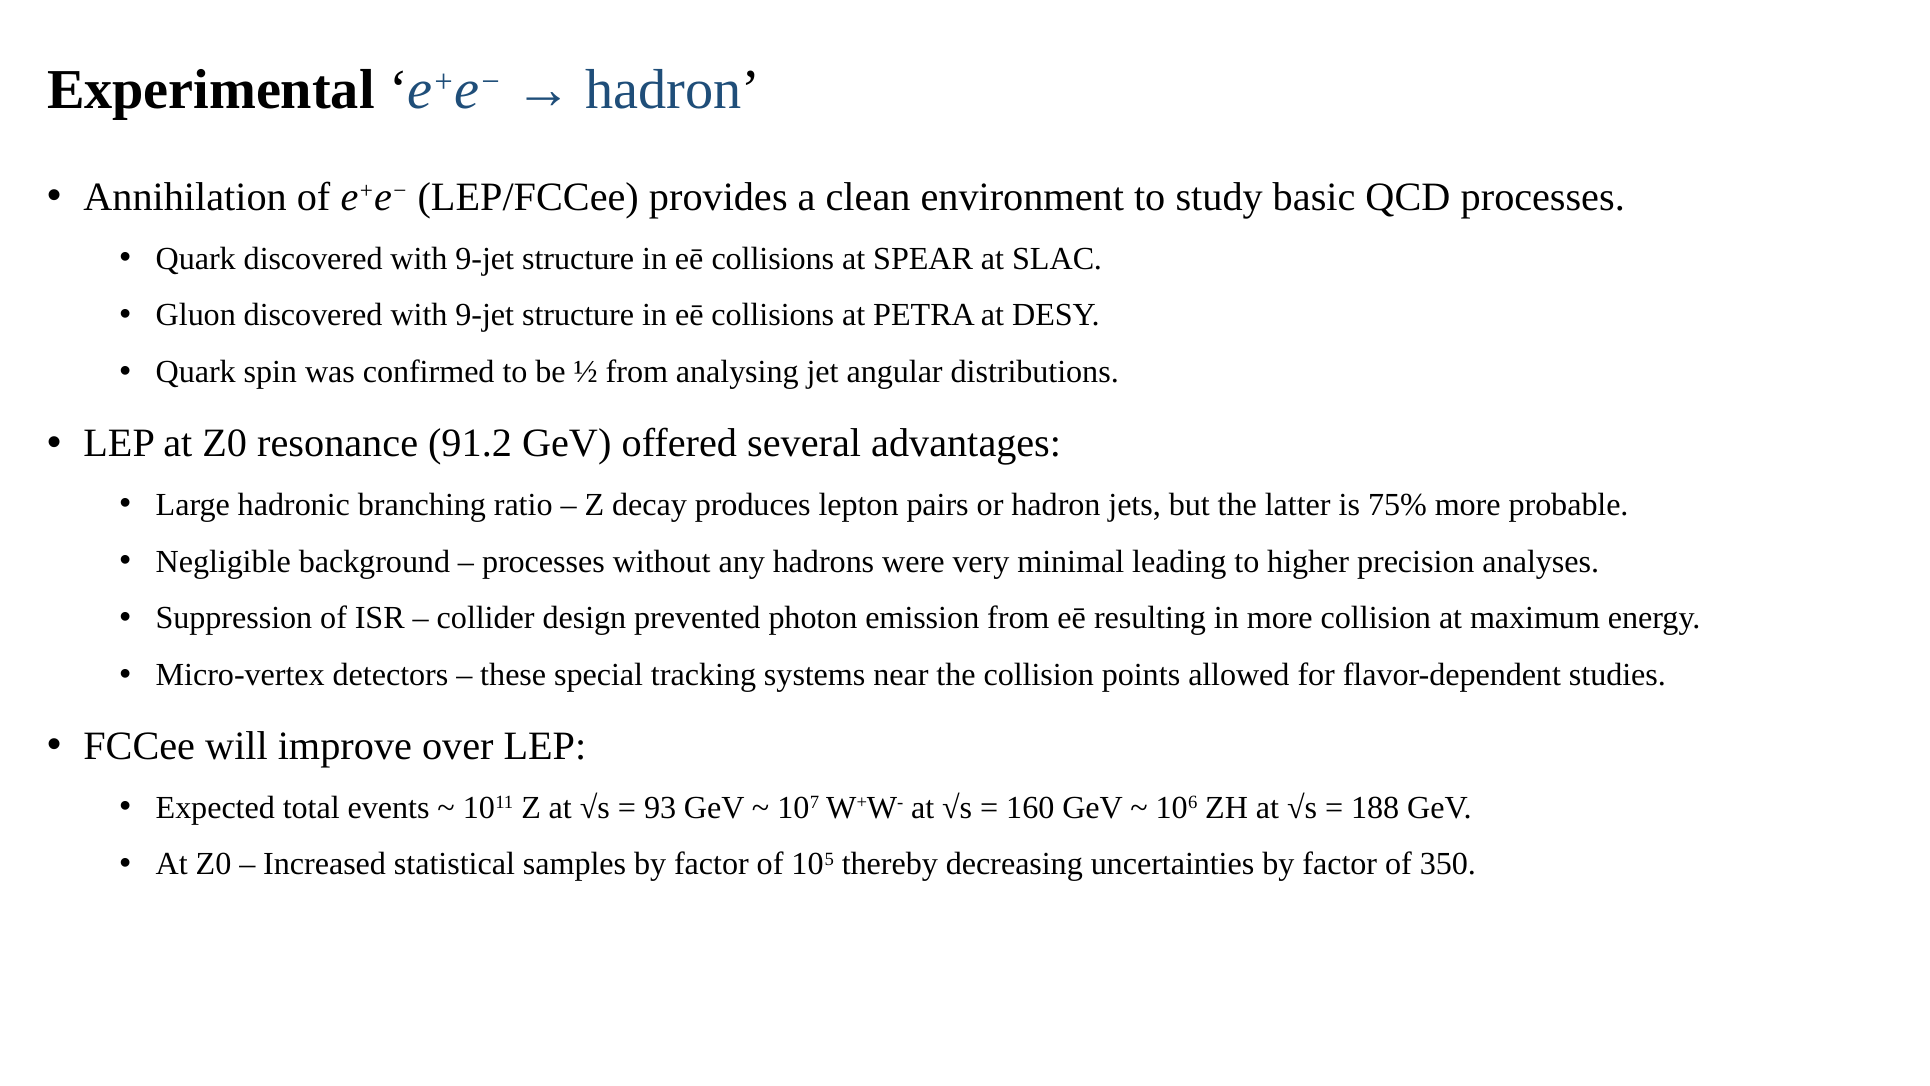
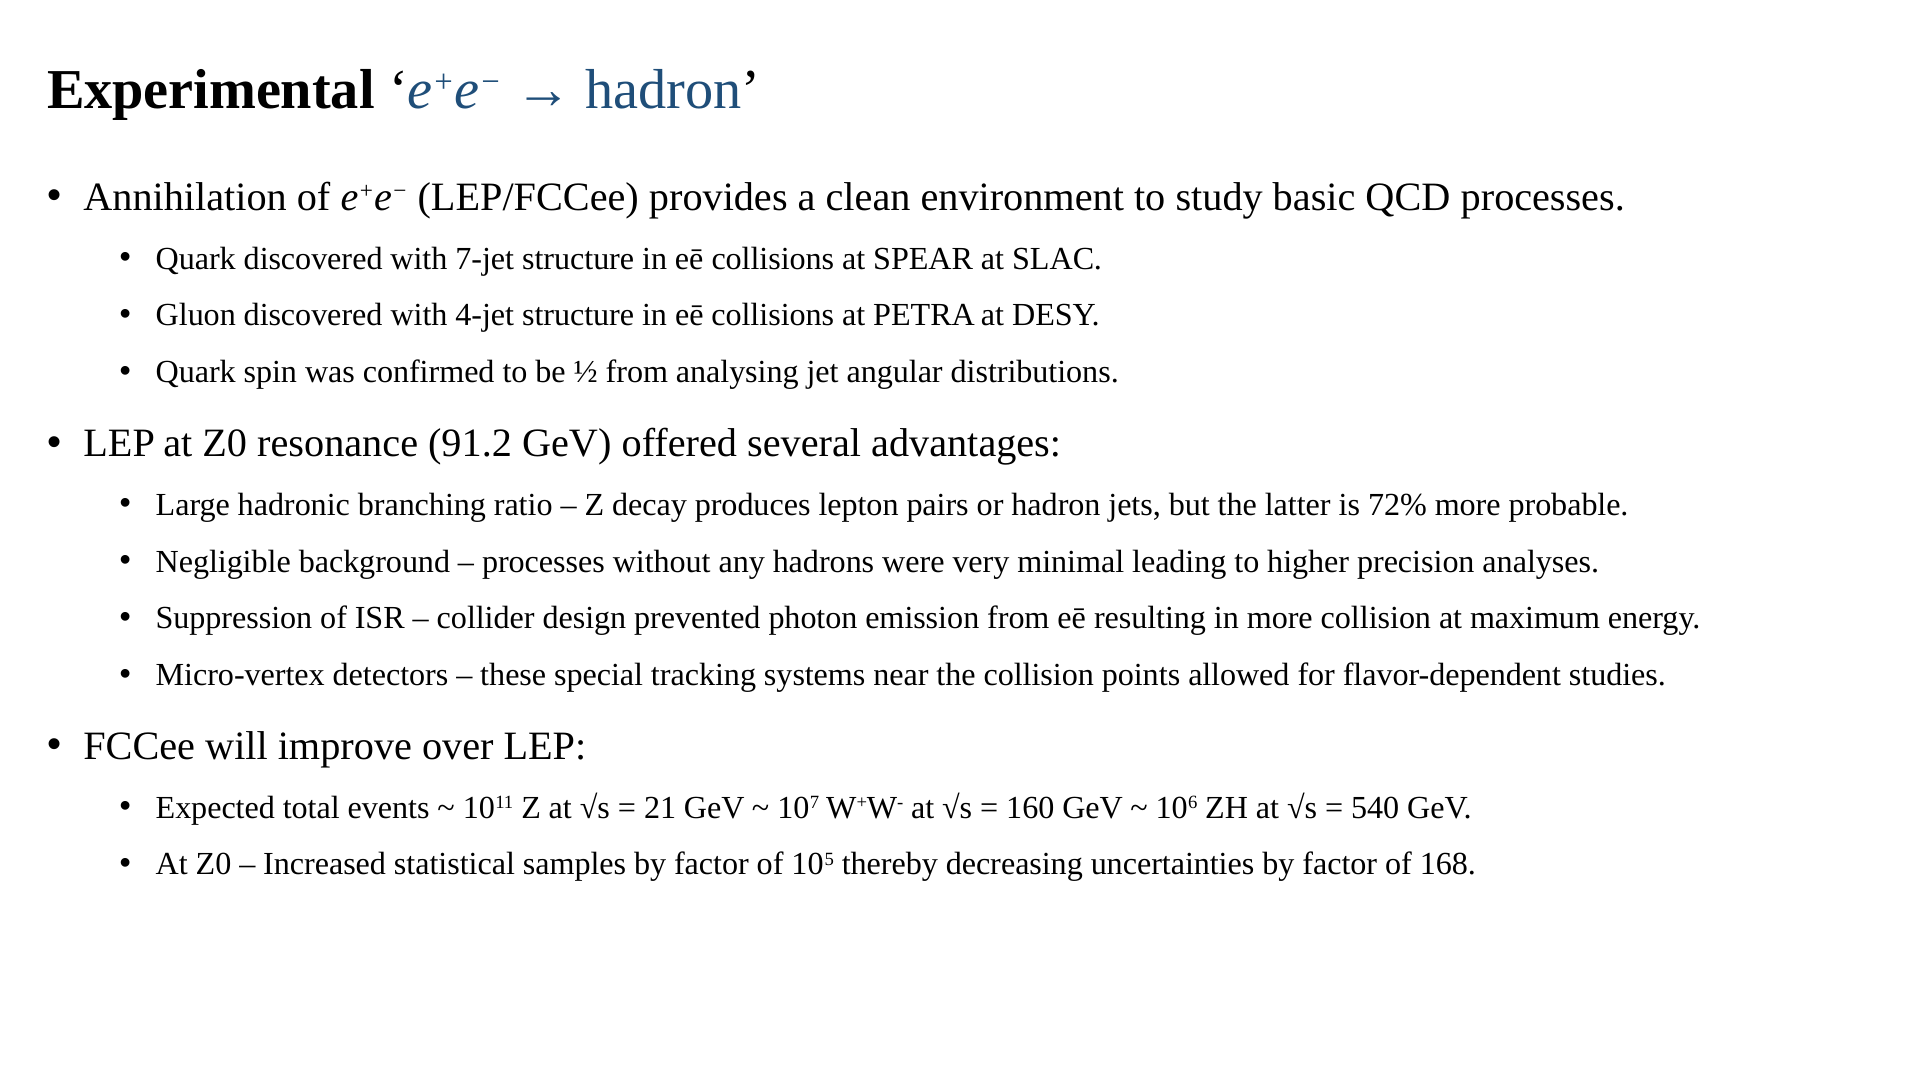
Quark discovered with 9-jet: 9-jet -> 7-jet
Gluon discovered with 9-jet: 9-jet -> 4-jet
75%: 75% -> 72%
93: 93 -> 21
188: 188 -> 540
350: 350 -> 168
